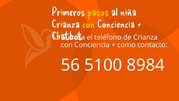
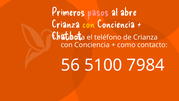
pasos colour: yellow -> pink
niña: niña -> abre
8984: 8984 -> 7984
